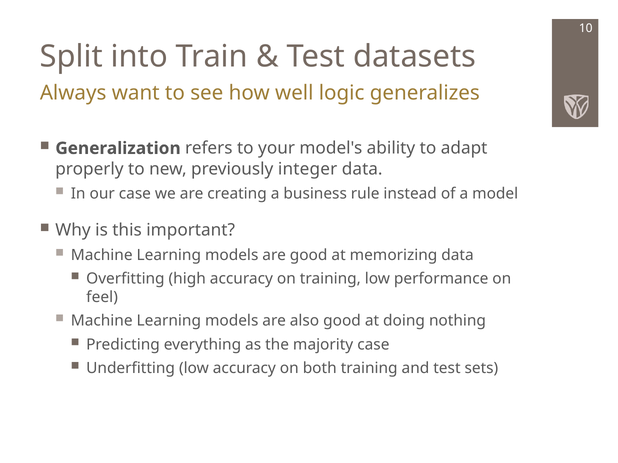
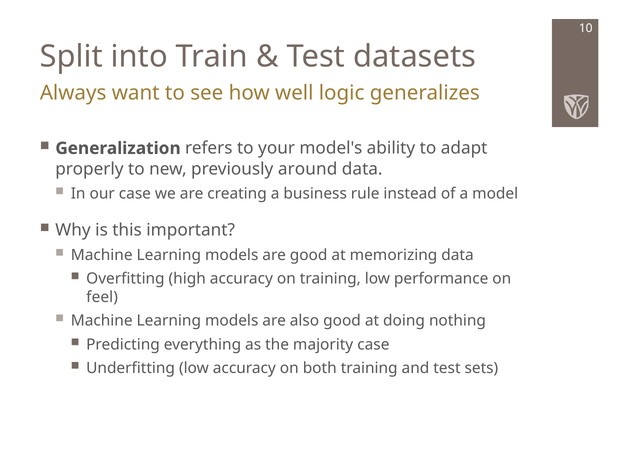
integer: integer -> around
